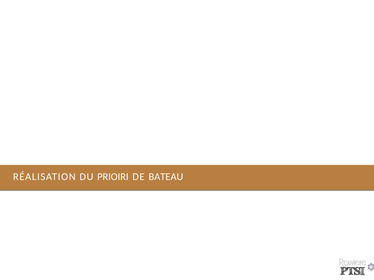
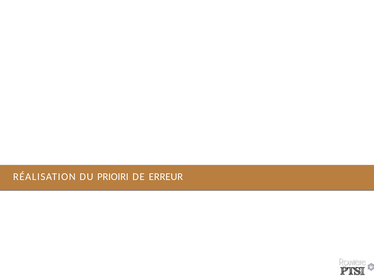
BATEAU: BATEAU -> ERREUR
